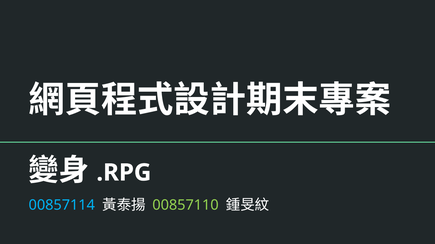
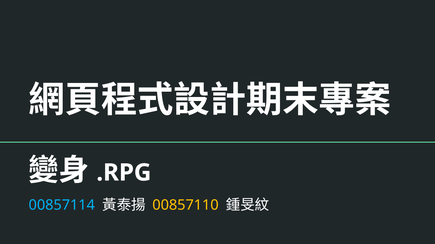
00857110 colour: light green -> yellow
